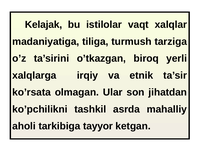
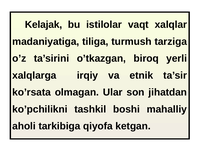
asrda: asrda -> boshi
tayyor: tayyor -> qiyofa
